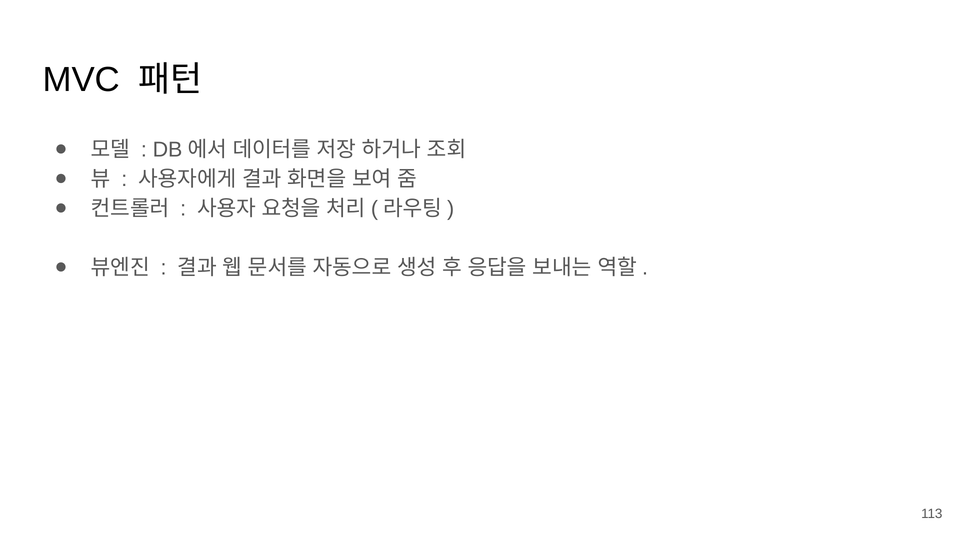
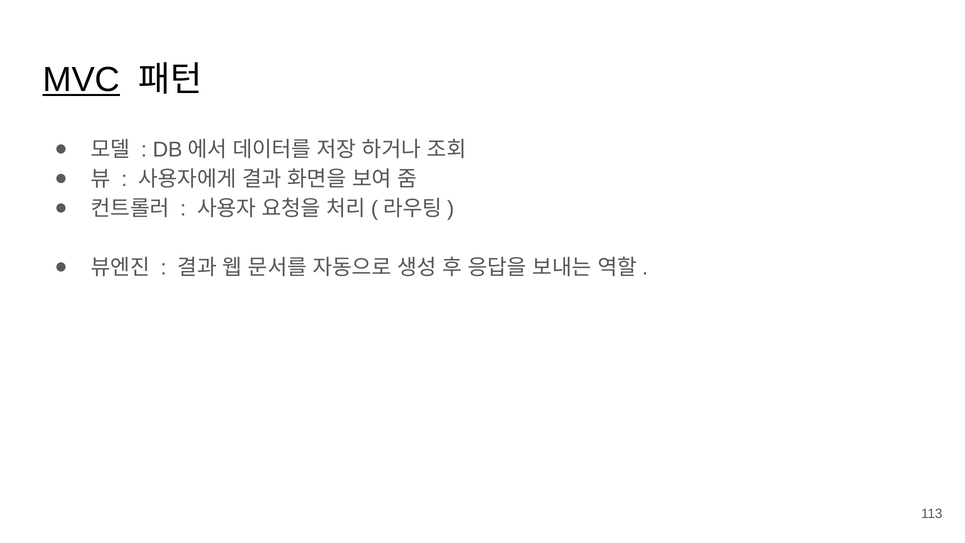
MVC underline: none -> present
